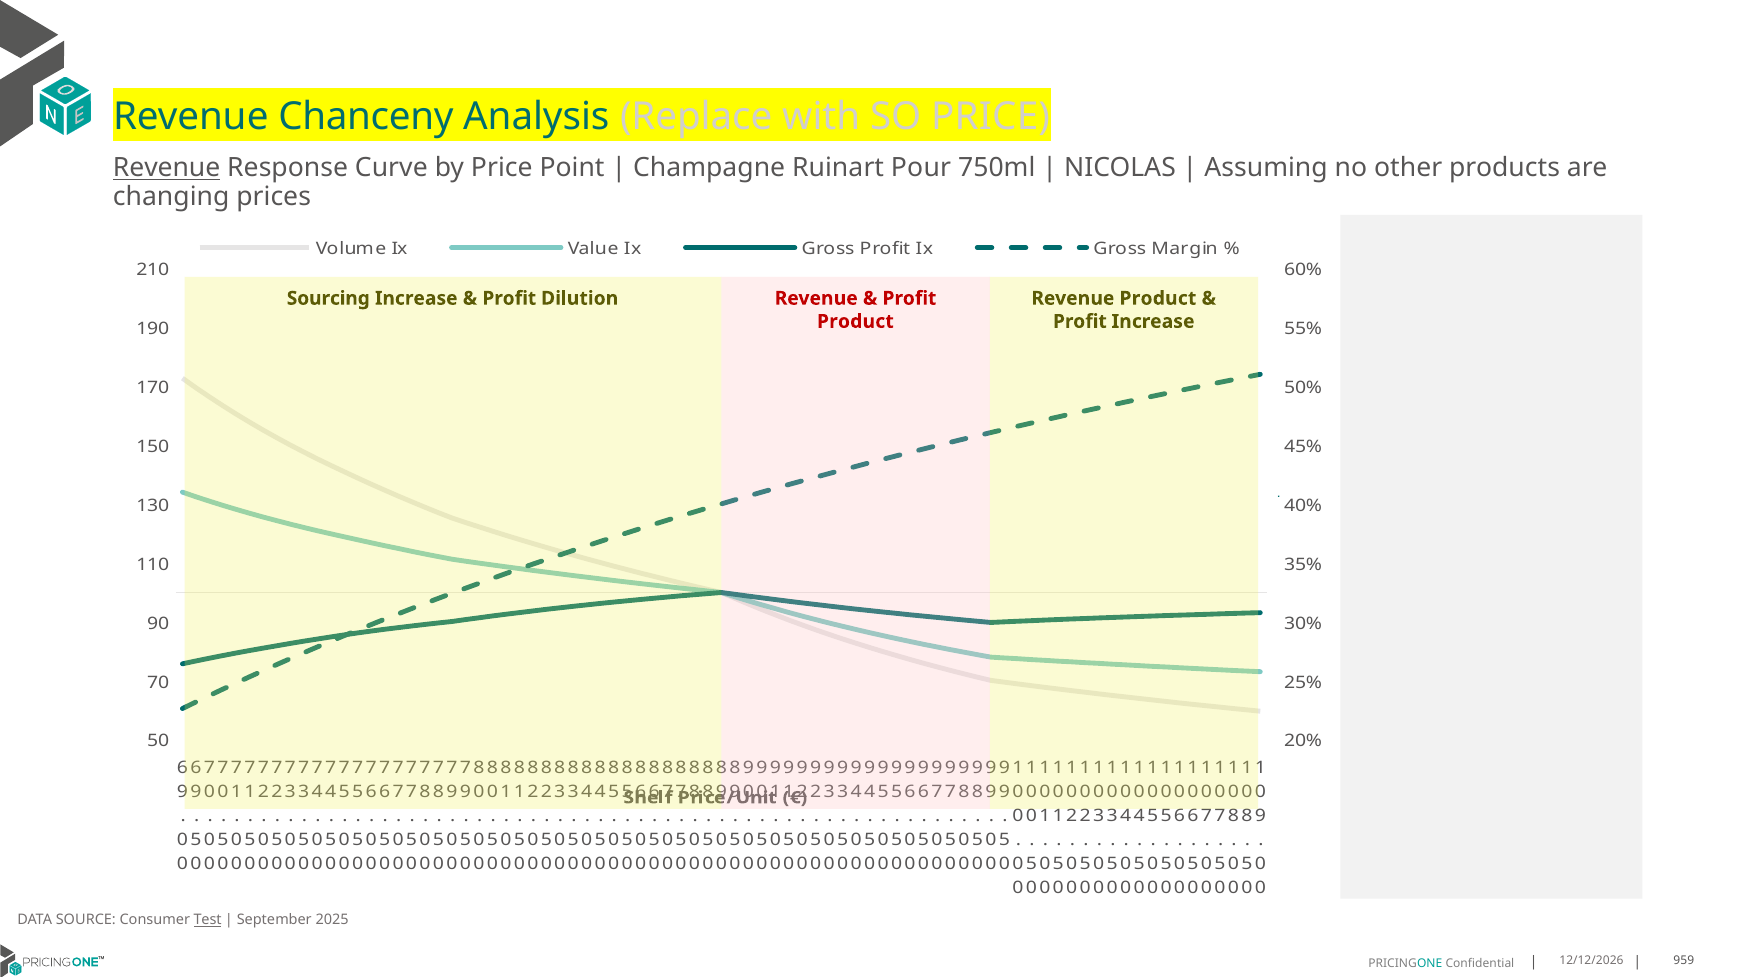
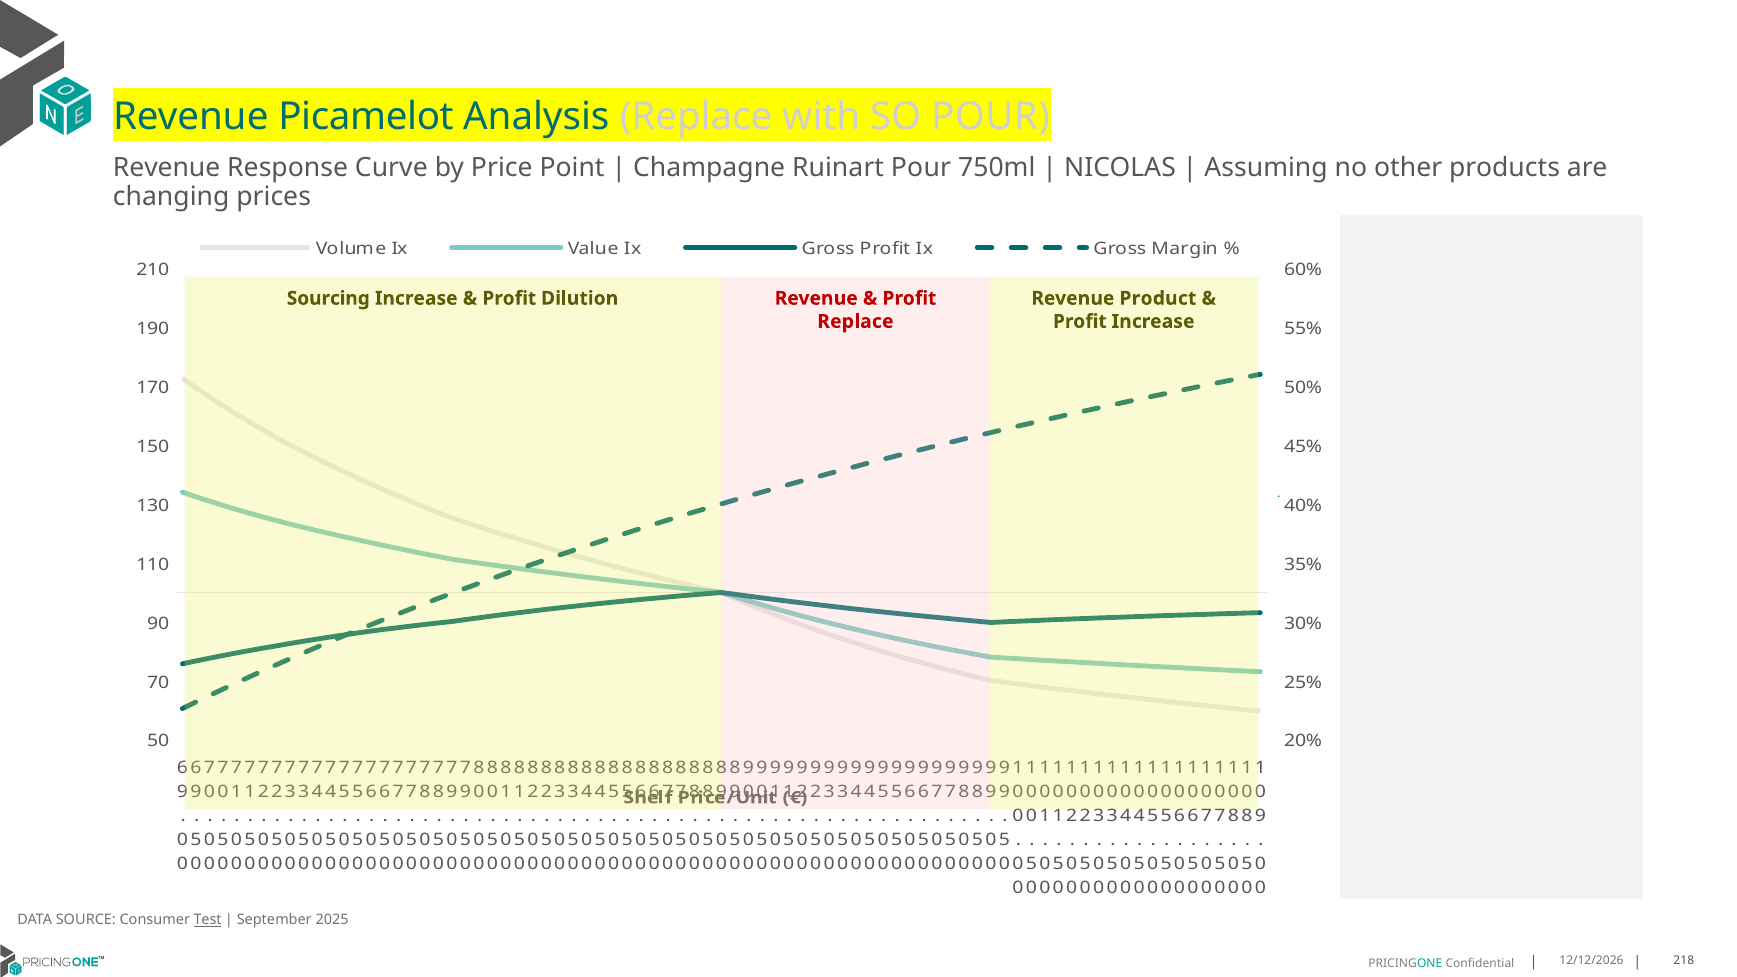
Chanceny: Chanceny -> Picamelot
SO PRICE: PRICE -> POUR
Revenue at (167, 168) underline: present -> none
Product at (855, 321): Product -> Replace
959: 959 -> 218
